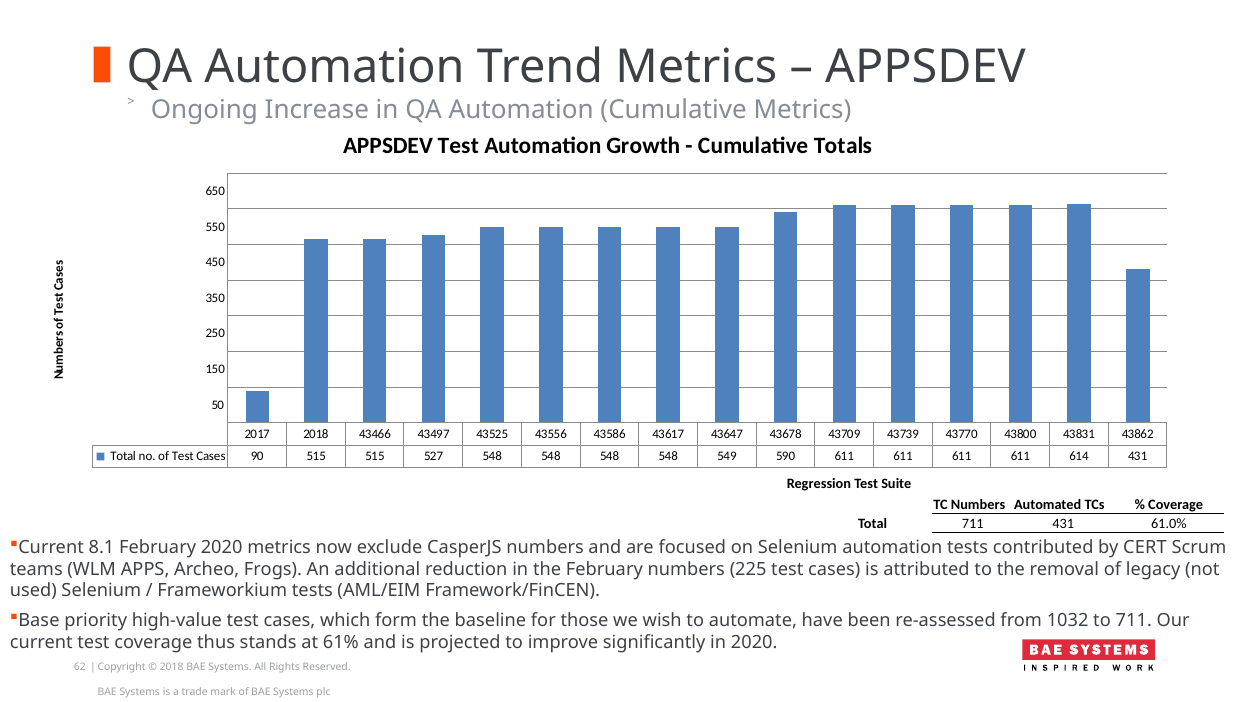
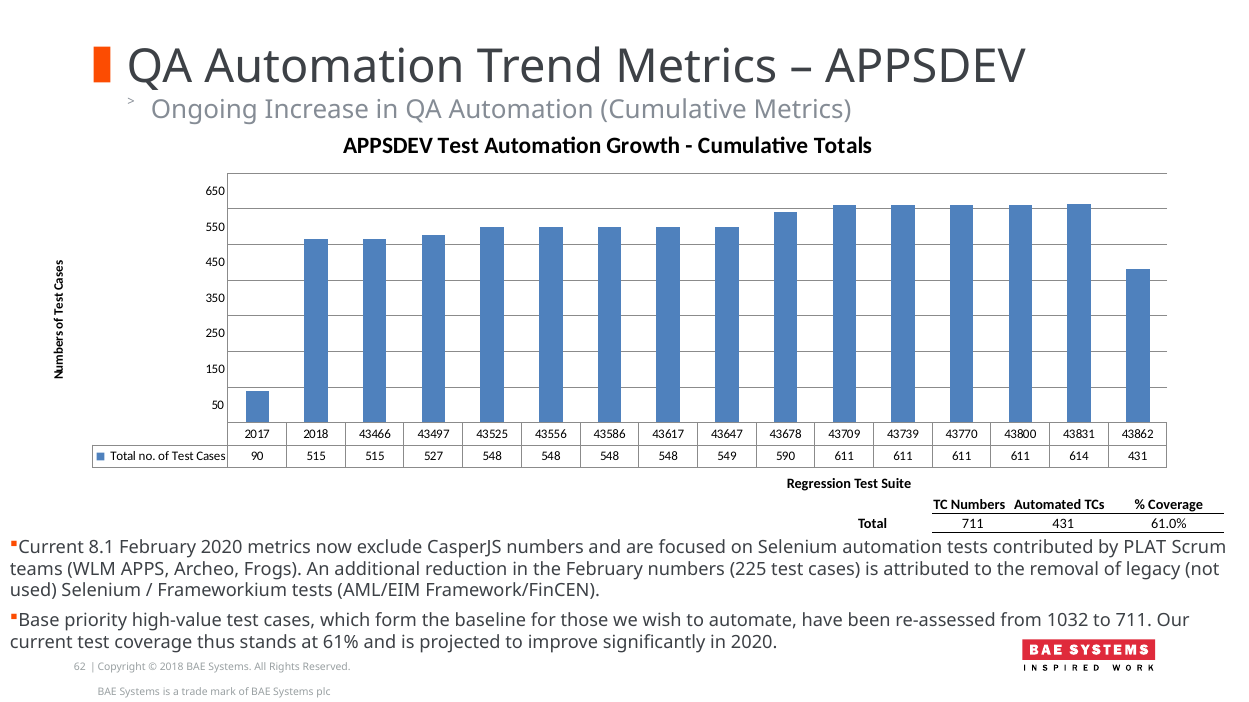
CERT: CERT -> PLAT
